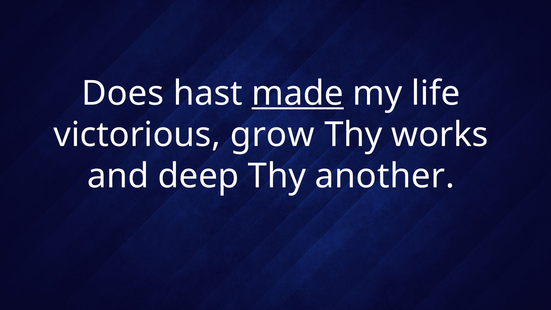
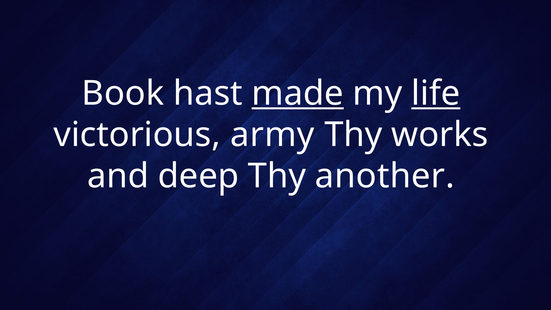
Does: Does -> Book
life underline: none -> present
grow: grow -> army
